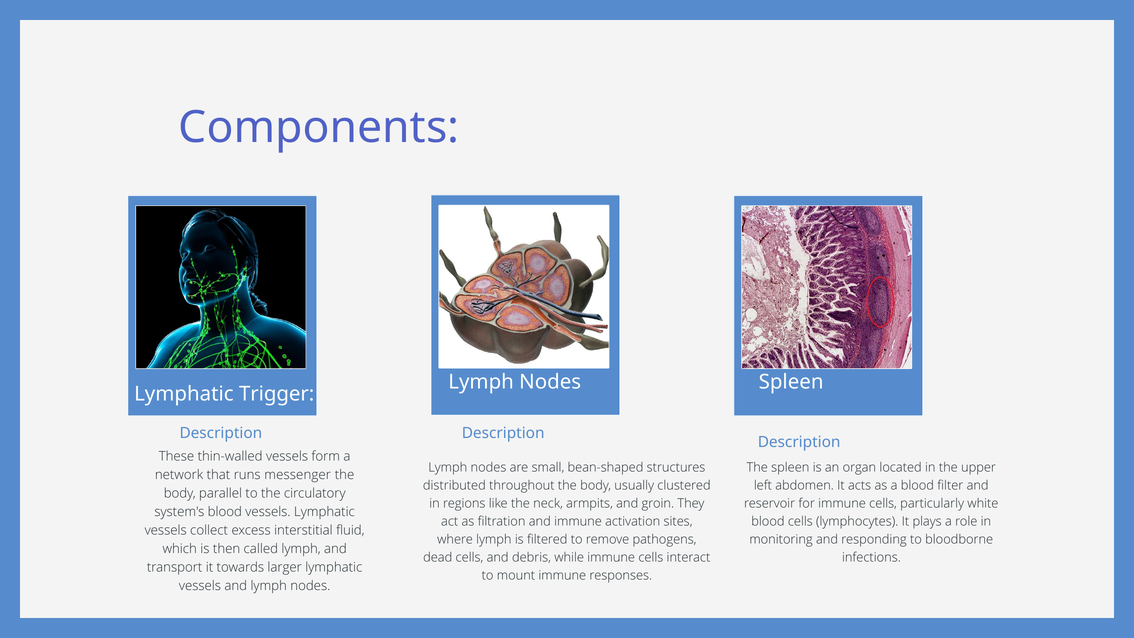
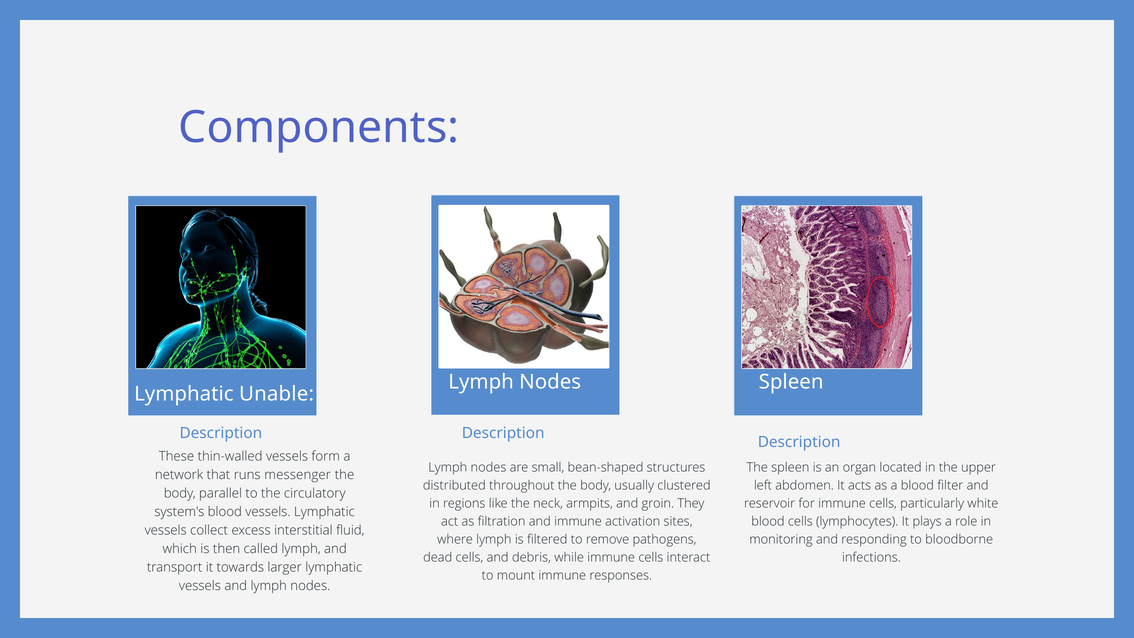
Trigger: Trigger -> Unable
